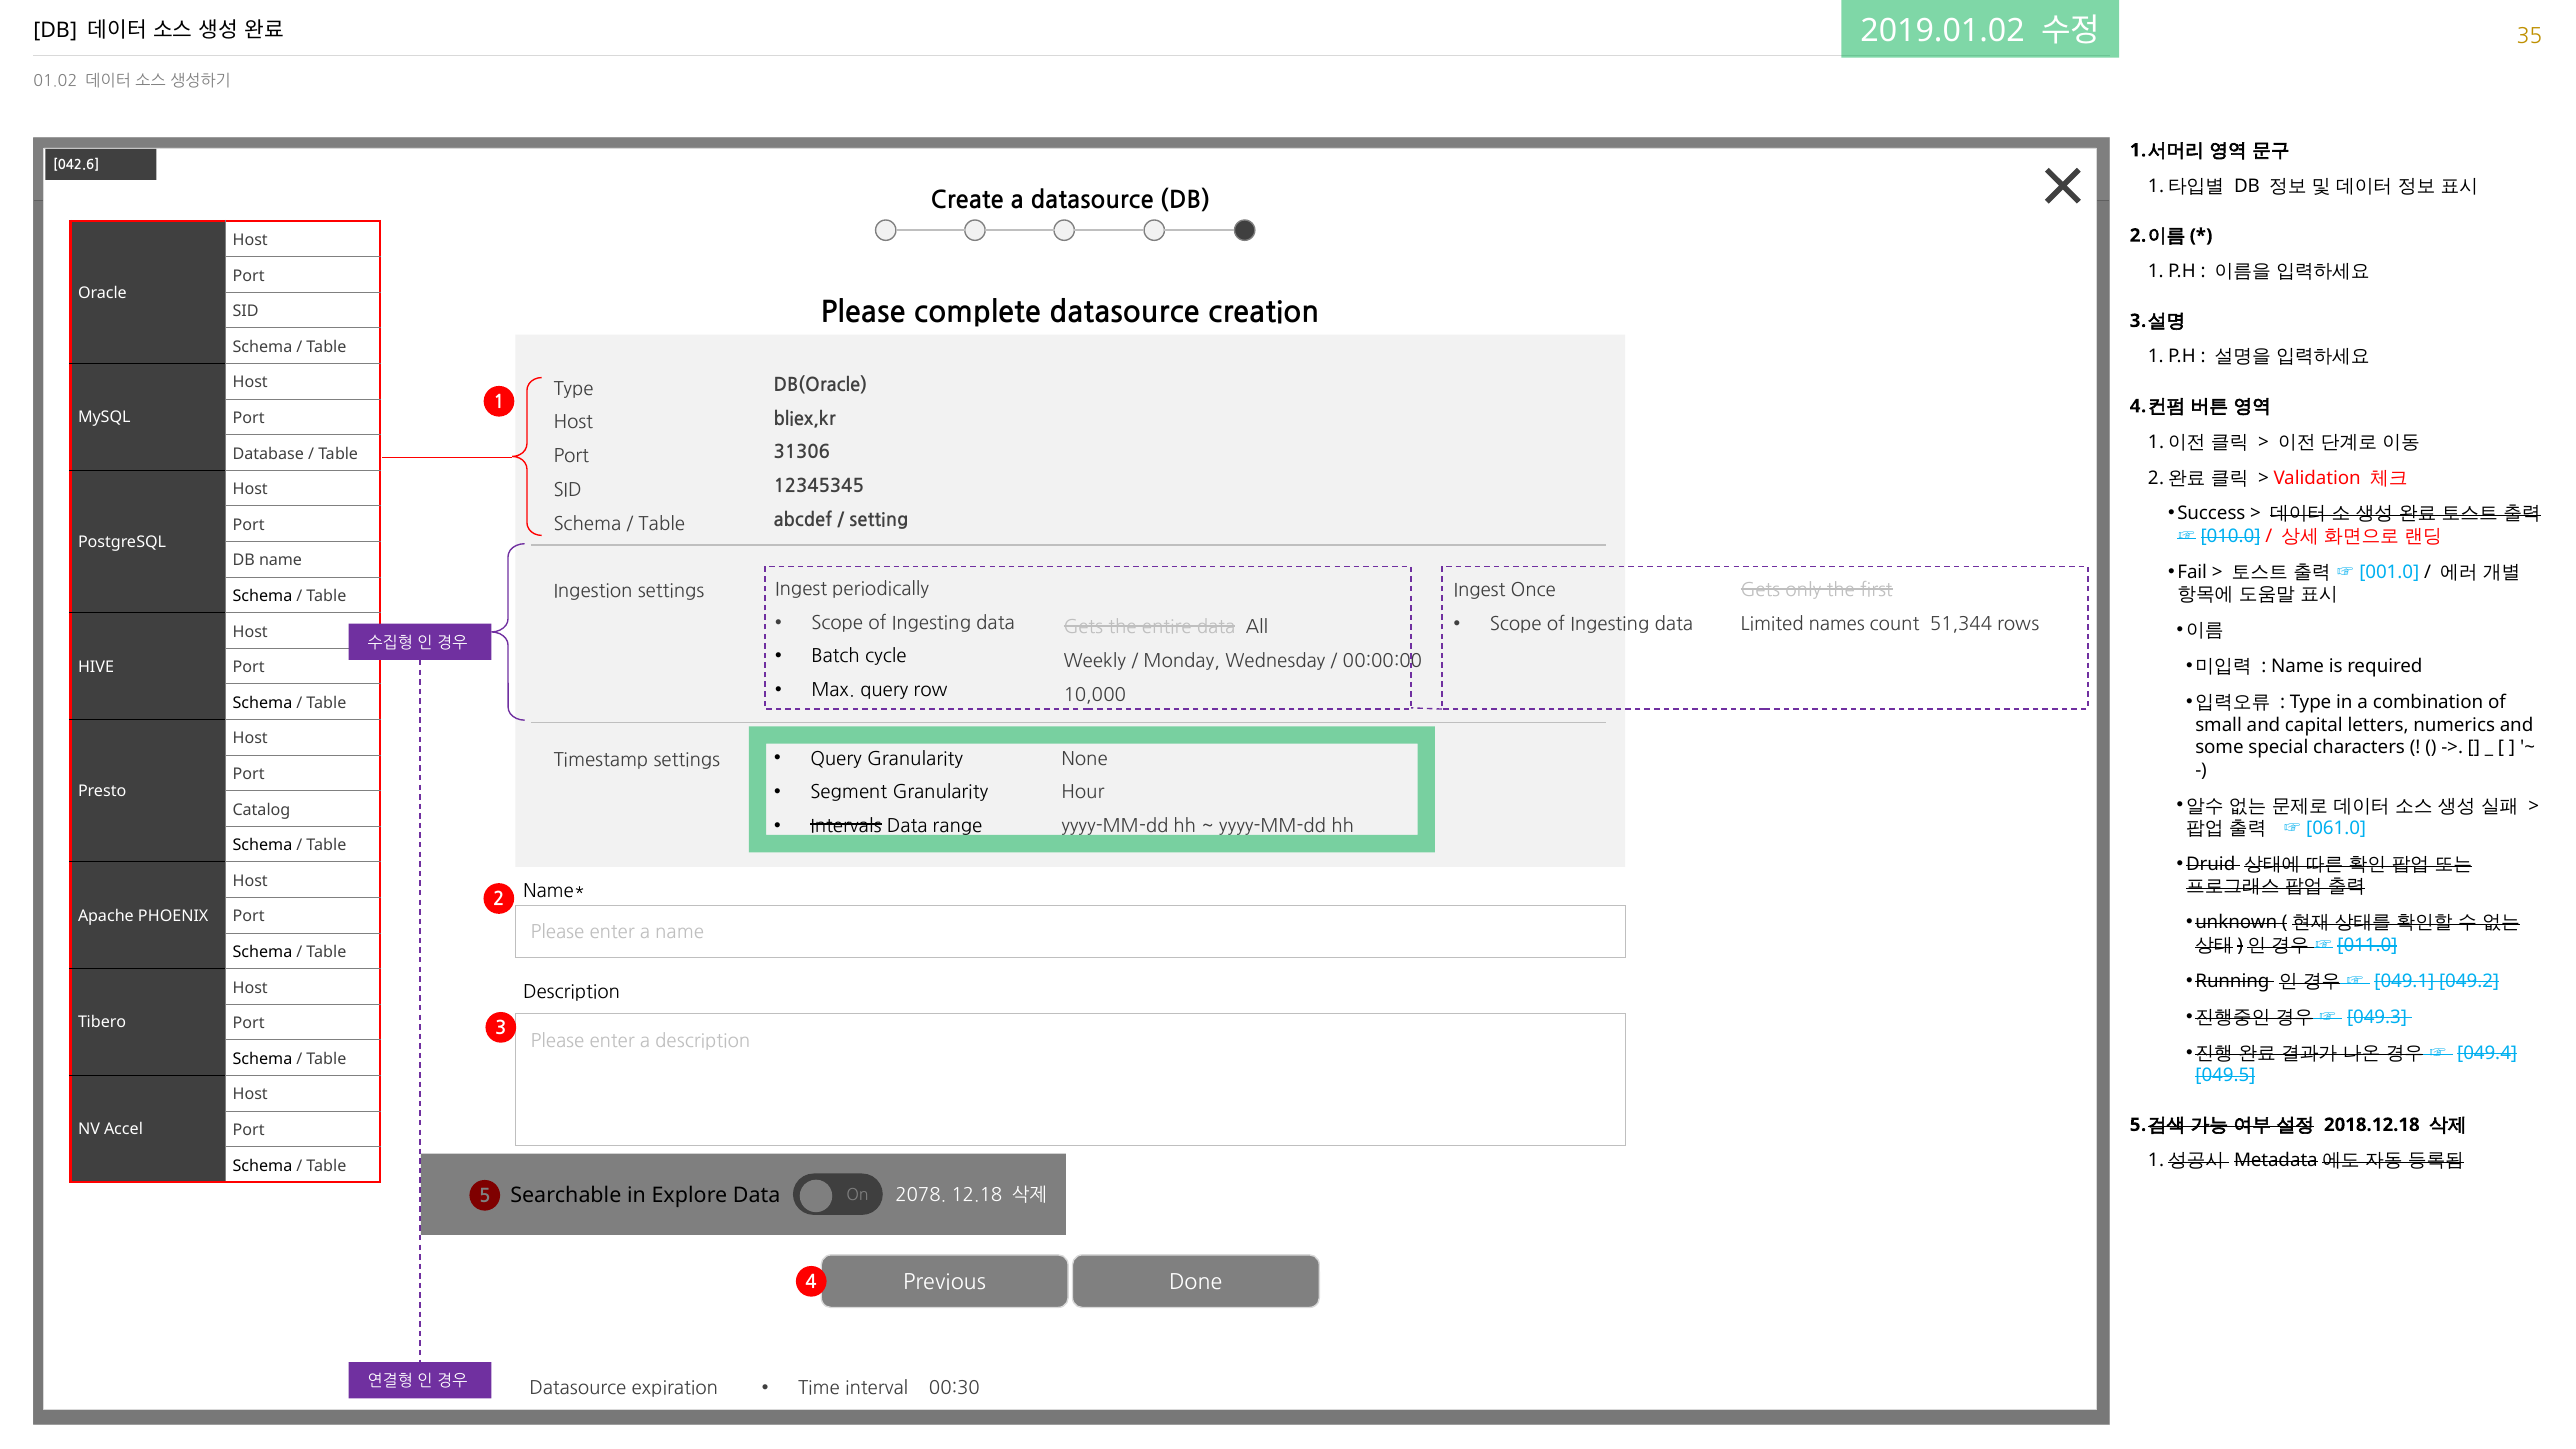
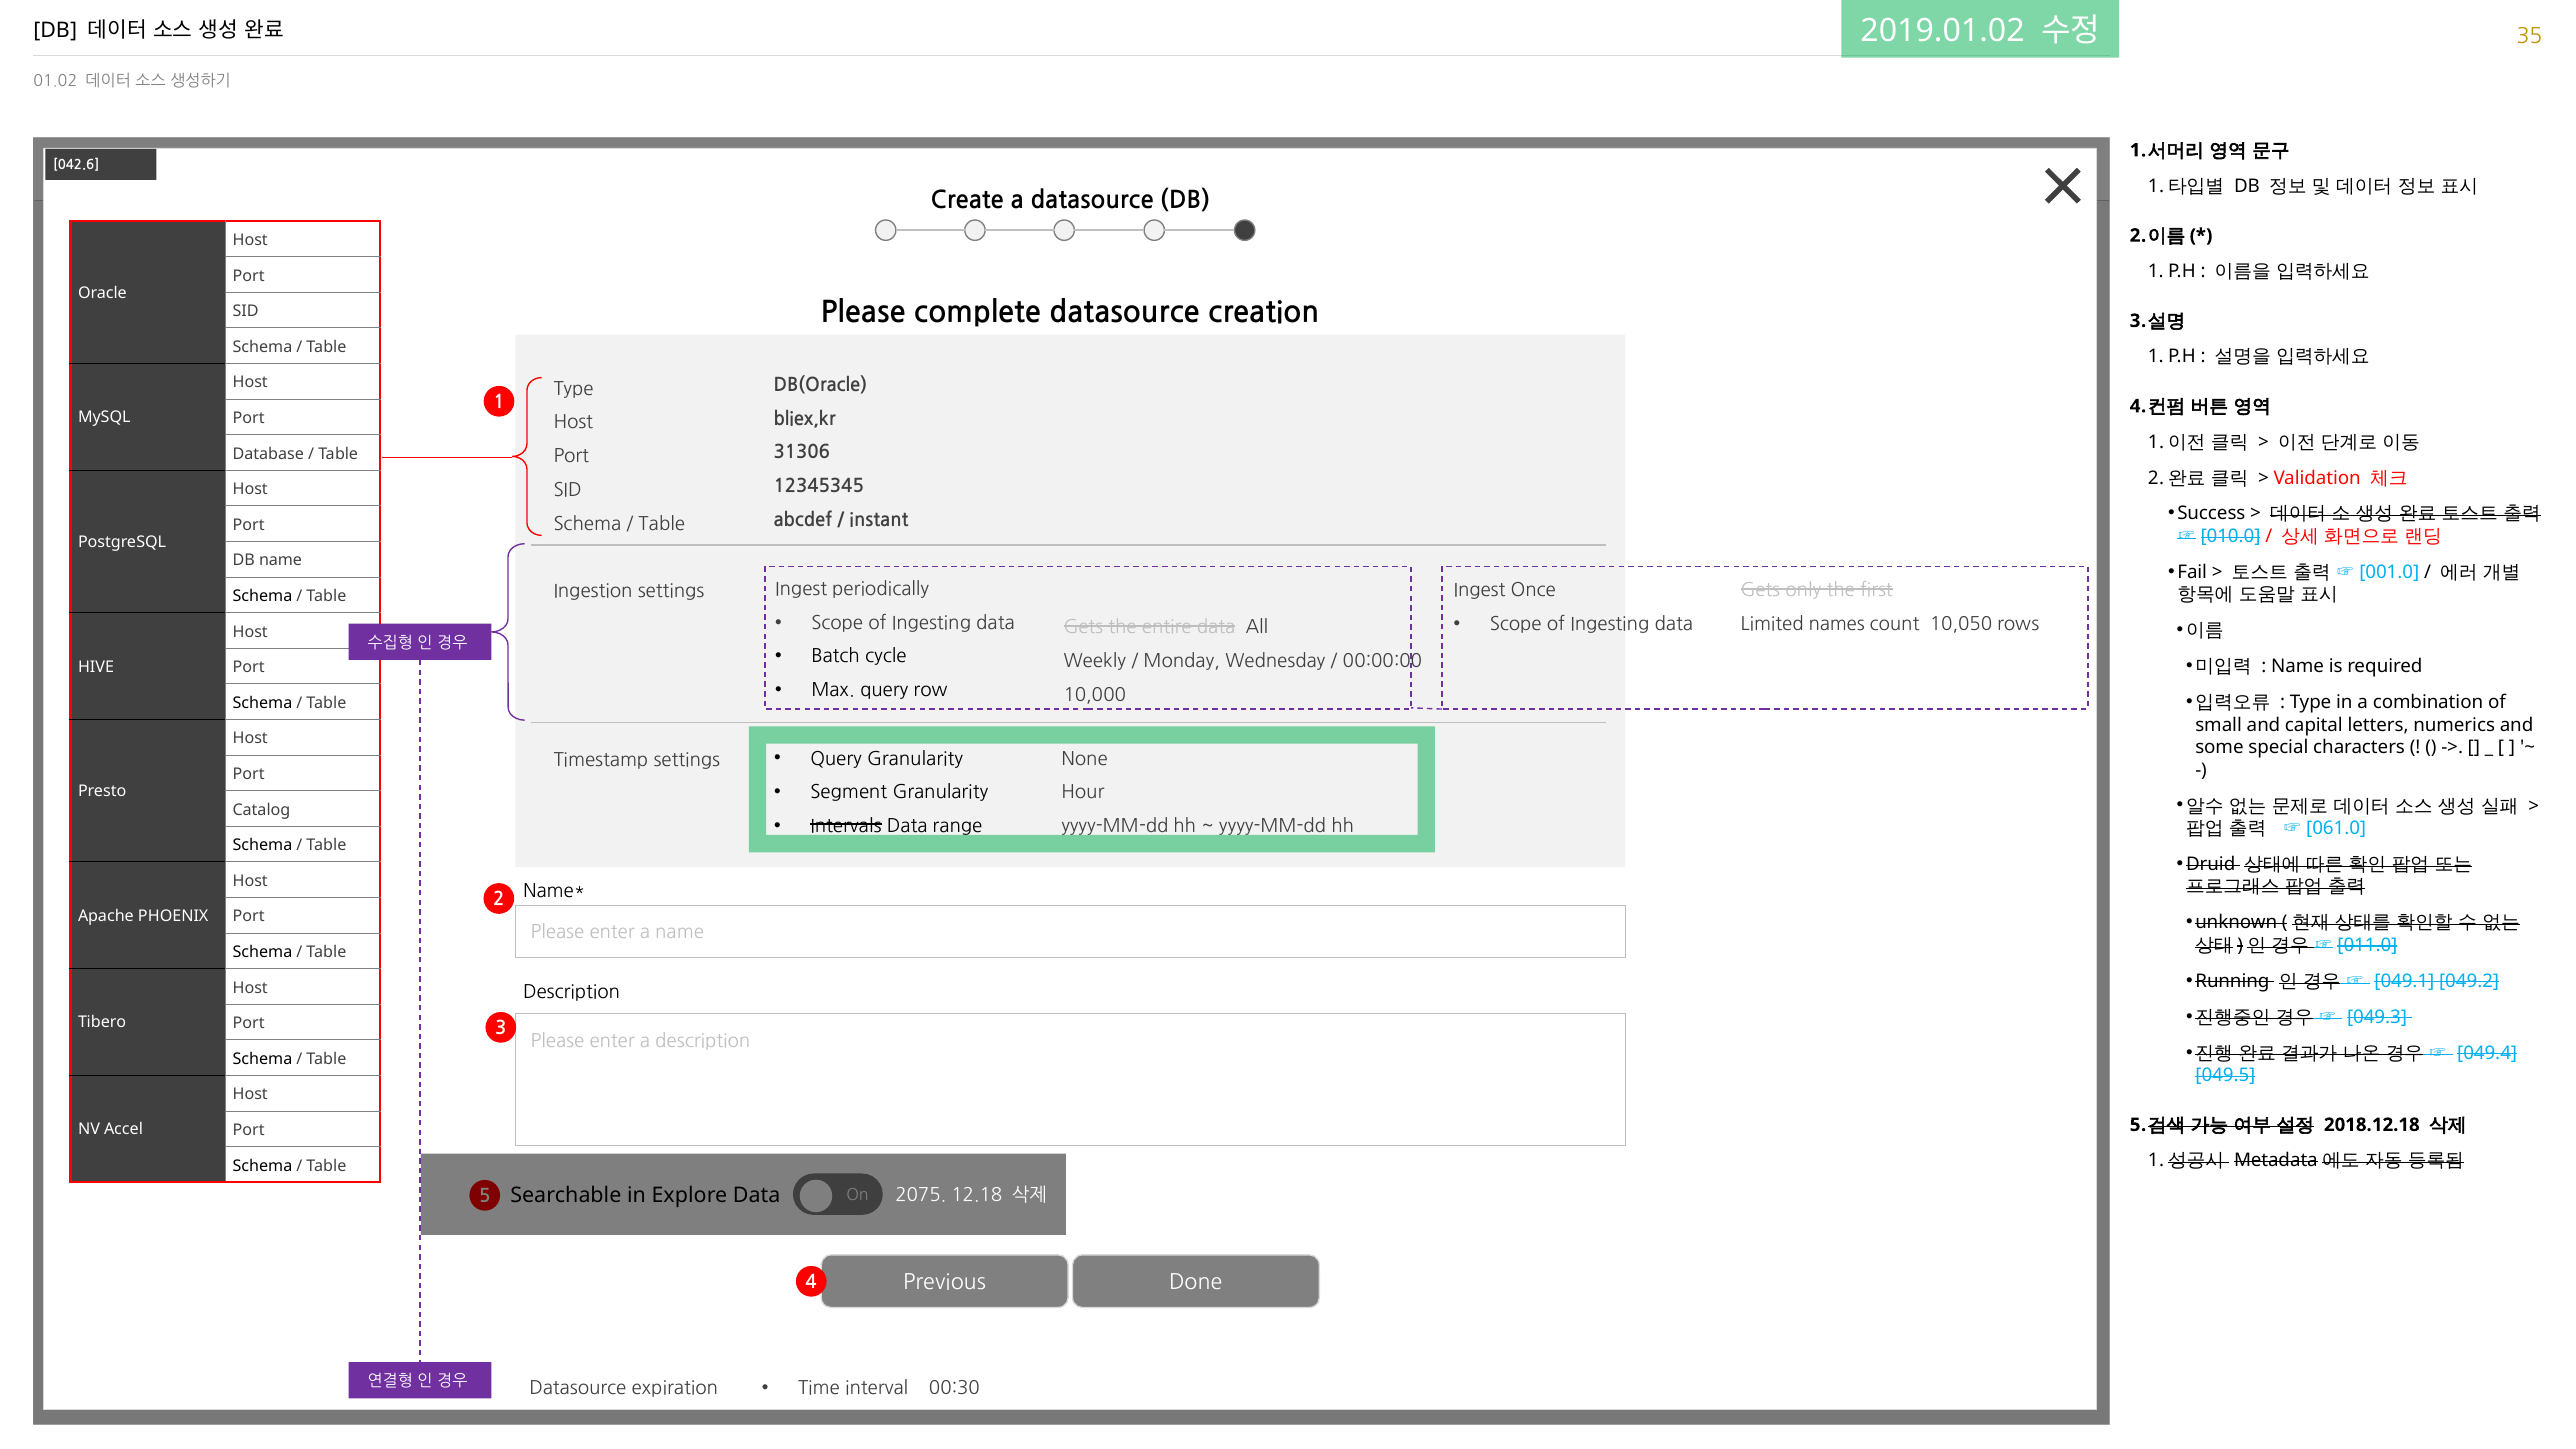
setting: setting -> instant
51,344: 51,344 -> 10,050
2078: 2078 -> 2075
